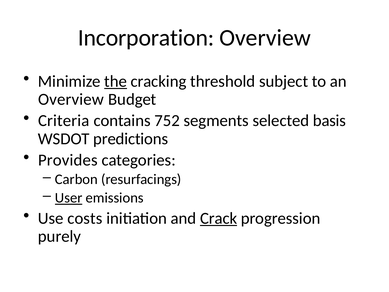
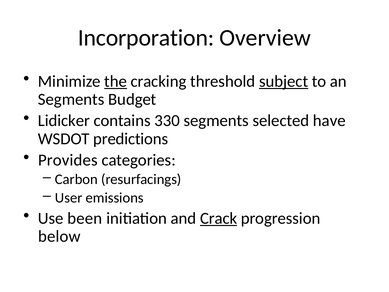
subject underline: none -> present
Overview at (71, 99): Overview -> Segments
Criteria: Criteria -> Lidicker
752: 752 -> 330
basis: basis -> have
User underline: present -> none
costs: costs -> been
purely: purely -> below
